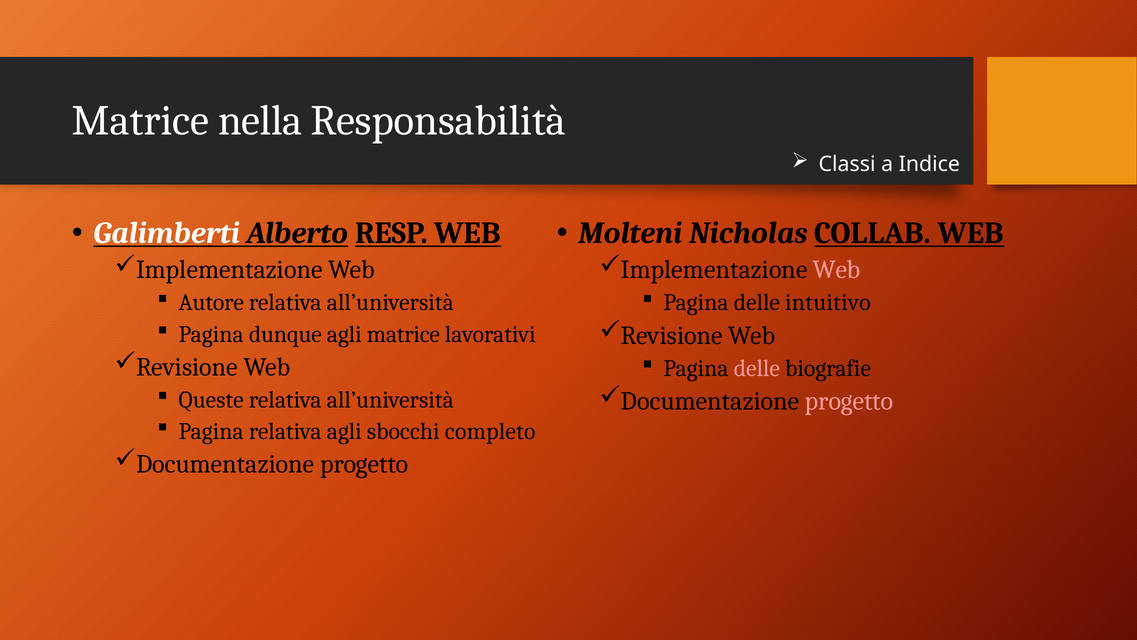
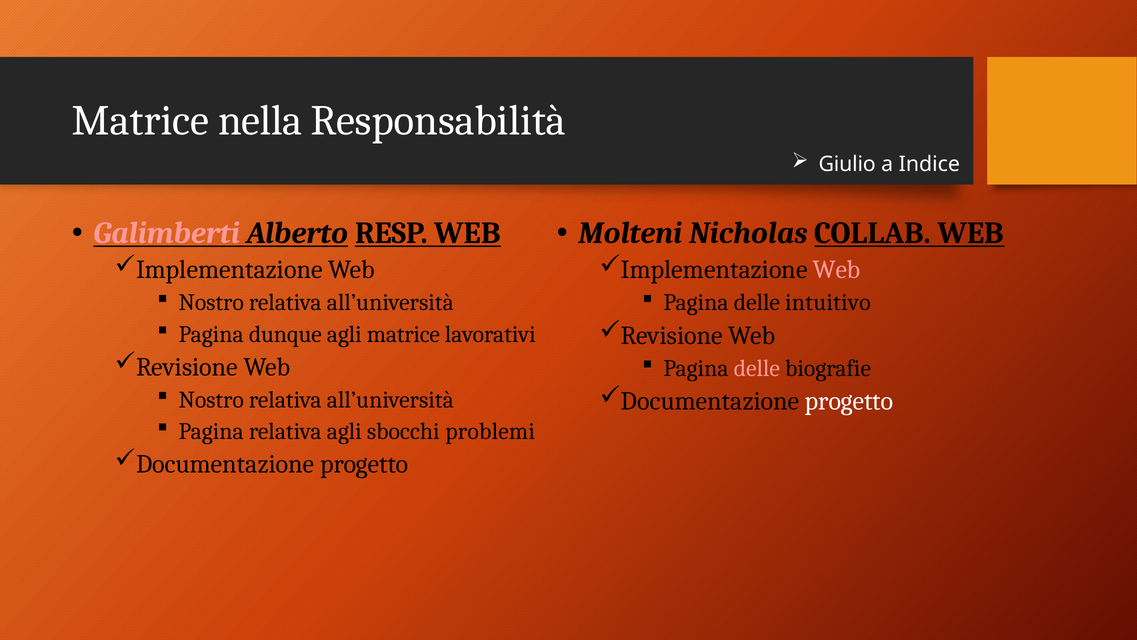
Classi: Classi -> Giulio
Galimberti colour: white -> pink
Autore at (211, 303): Autore -> Nostro
Queste at (211, 400): Queste -> Nostro
progetto at (849, 401) colour: pink -> white
completo: completo -> problemi
